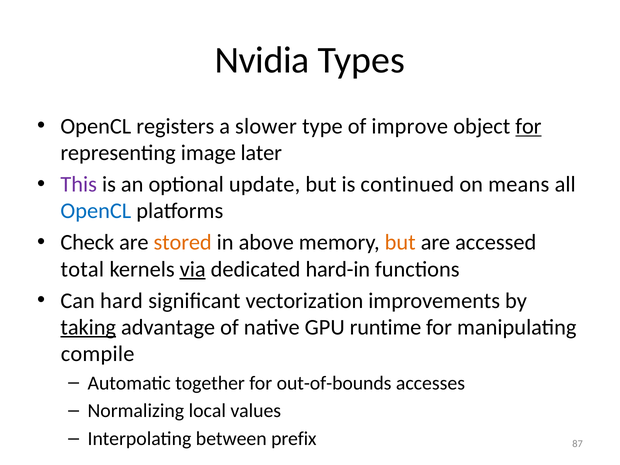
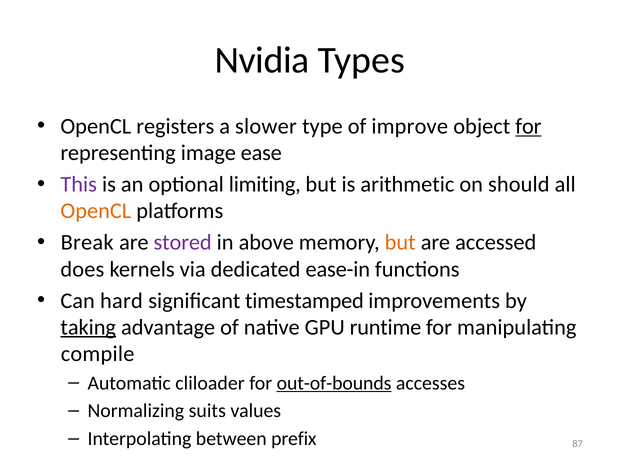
later: later -> ease
update: update -> limiting
continued: continued -> arithmetic
means: means -> should
OpenCL at (96, 211) colour: blue -> orange
Check: Check -> Break
stored colour: orange -> purple
total: total -> does
via underline: present -> none
hard-in: hard-in -> ease-in
vectorization: vectorization -> timestamped
together: together -> cliloader
out-of-bounds underline: none -> present
local: local -> suits
